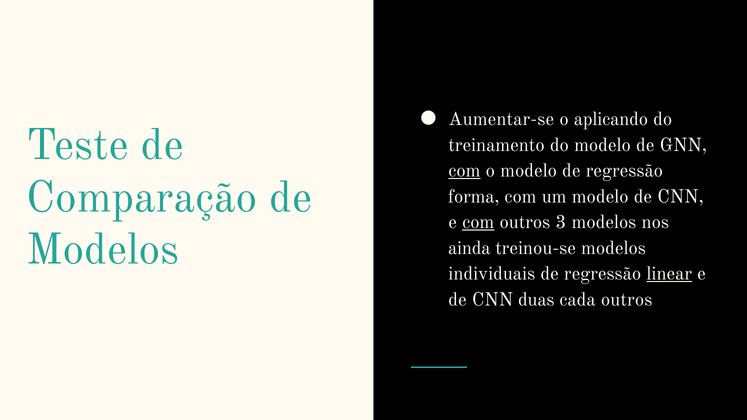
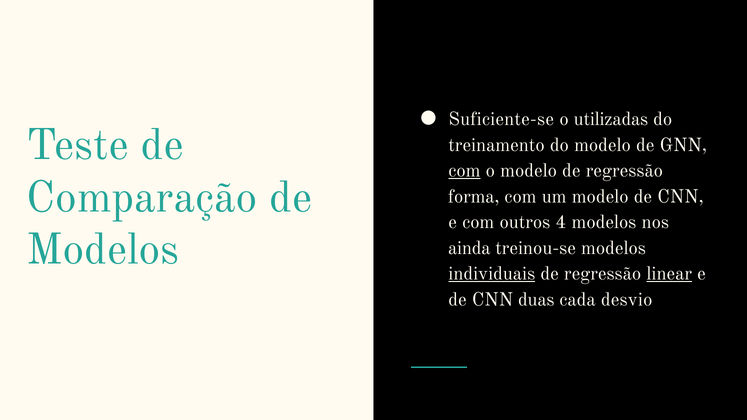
Aumentar-se: Aumentar-se -> Suficiente-se
aplicando: aplicando -> utilizadas
com at (478, 222) underline: present -> none
3: 3 -> 4
individuais underline: none -> present
cada outros: outros -> desvio
